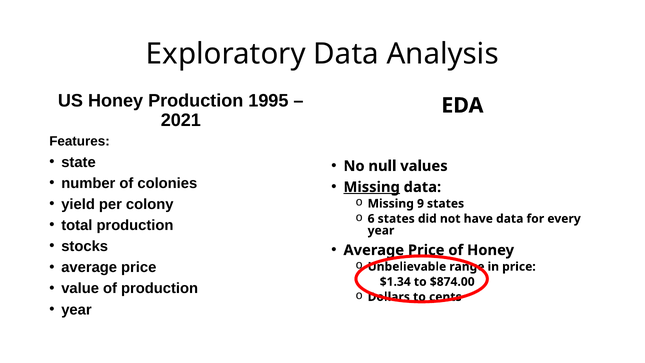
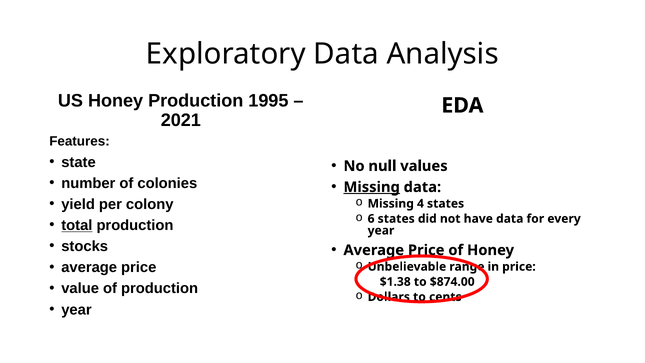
9: 9 -> 4
total underline: none -> present
$1.34: $1.34 -> $1.38
